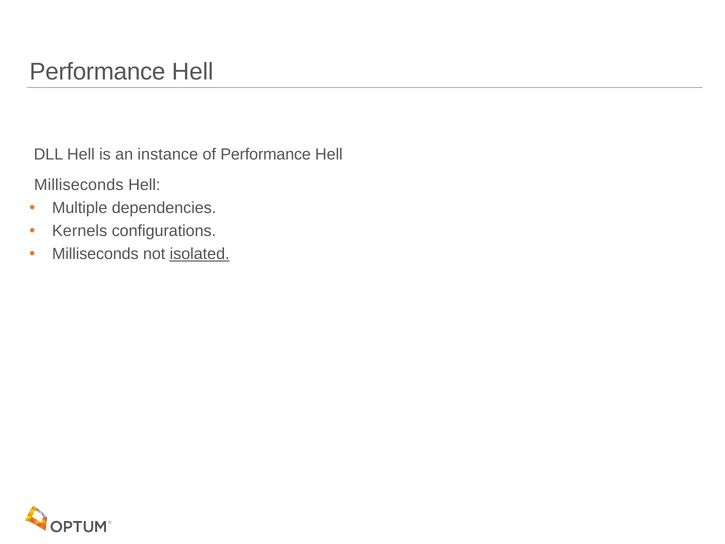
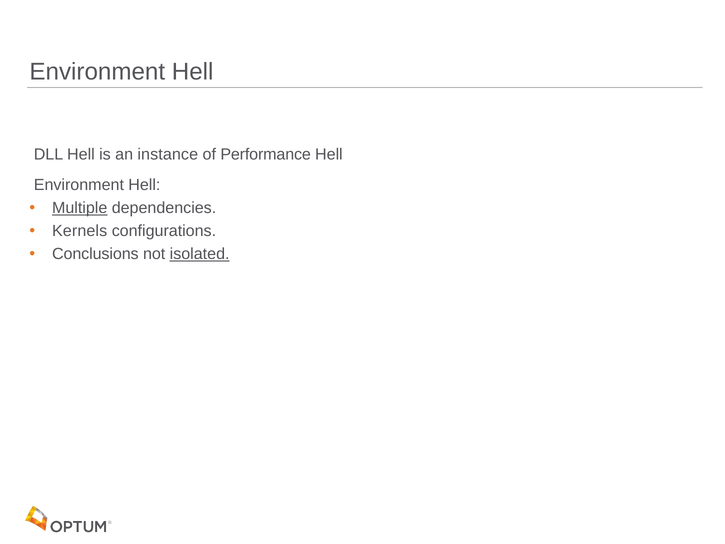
Performance at (97, 72): Performance -> Environment
Milliseconds at (79, 185): Milliseconds -> Environment
Multiple underline: none -> present
Milliseconds at (95, 254): Milliseconds -> Conclusions
